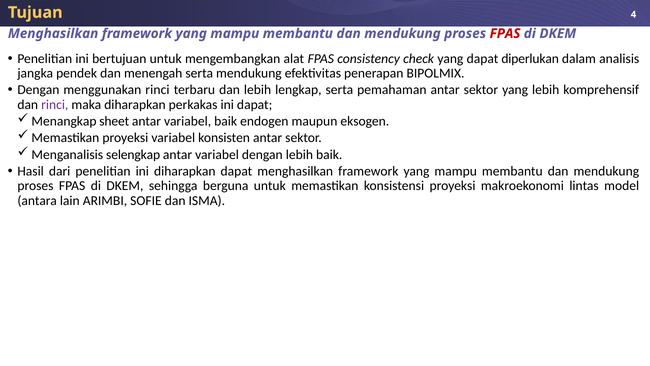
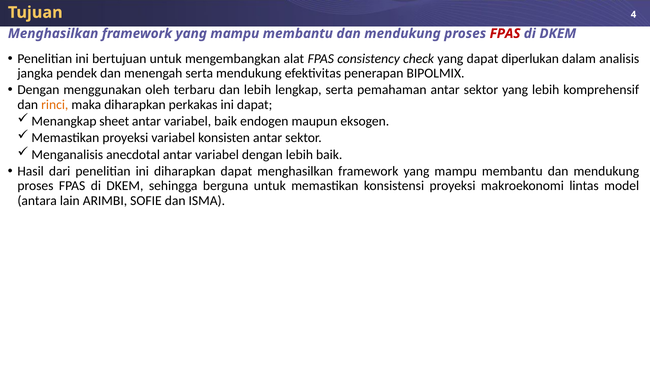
menggunakan rinci: rinci -> oleh
rinci at (55, 105) colour: purple -> orange
selengkap: selengkap -> anecdotal
